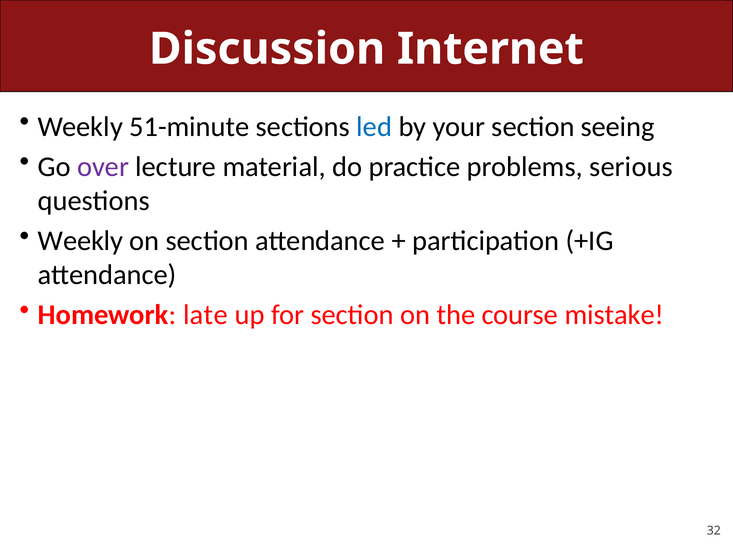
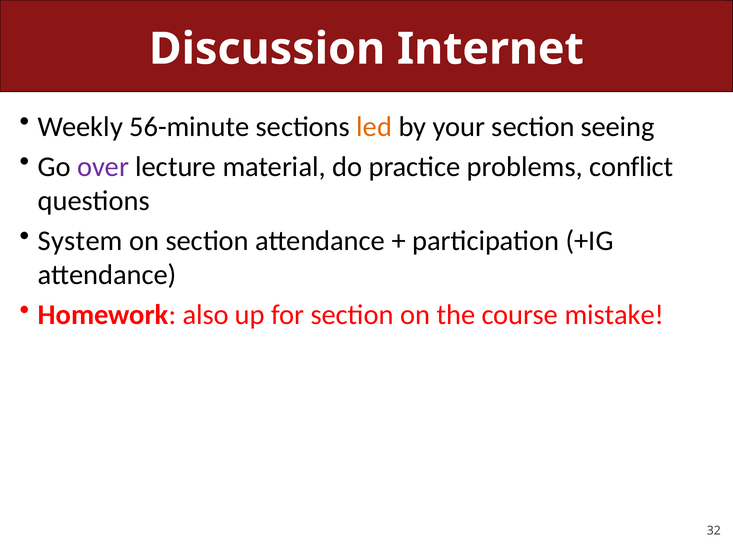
51-minute: 51-minute -> 56-minute
led colour: blue -> orange
serious: serious -> conflict
Weekly at (81, 241): Weekly -> System
late: late -> also
